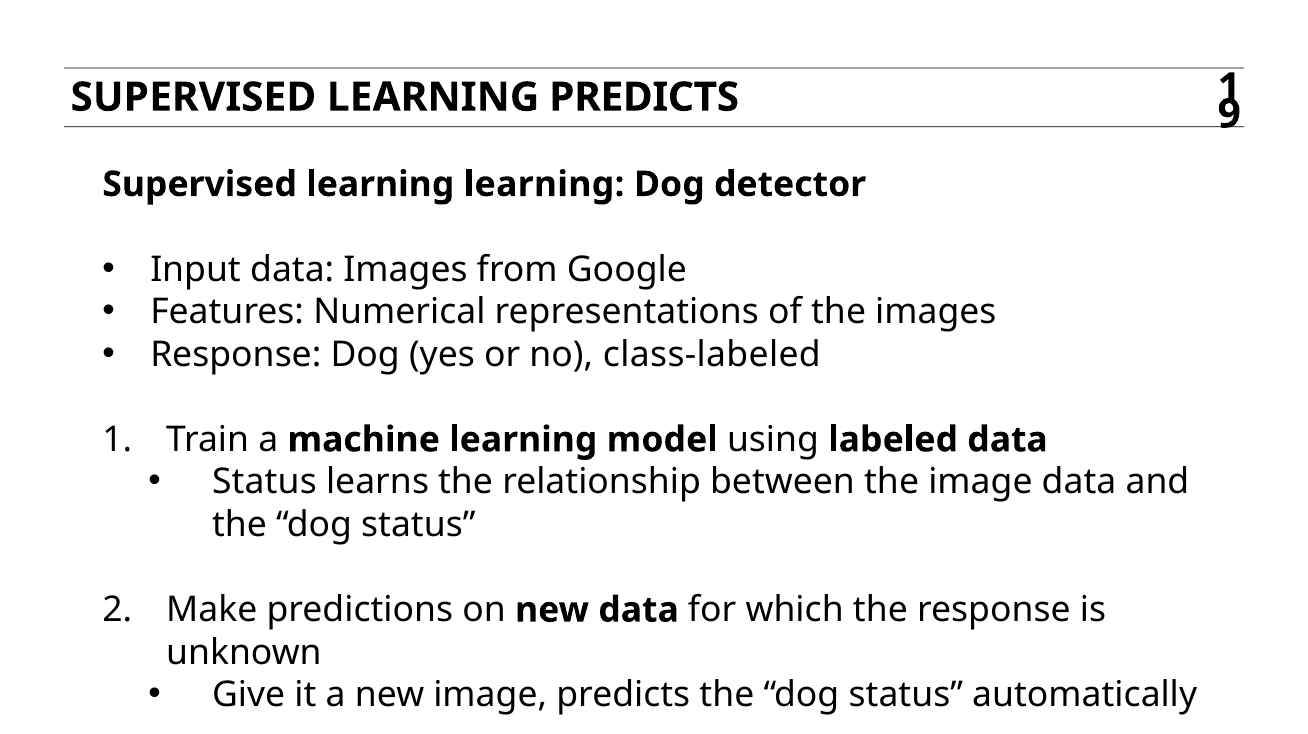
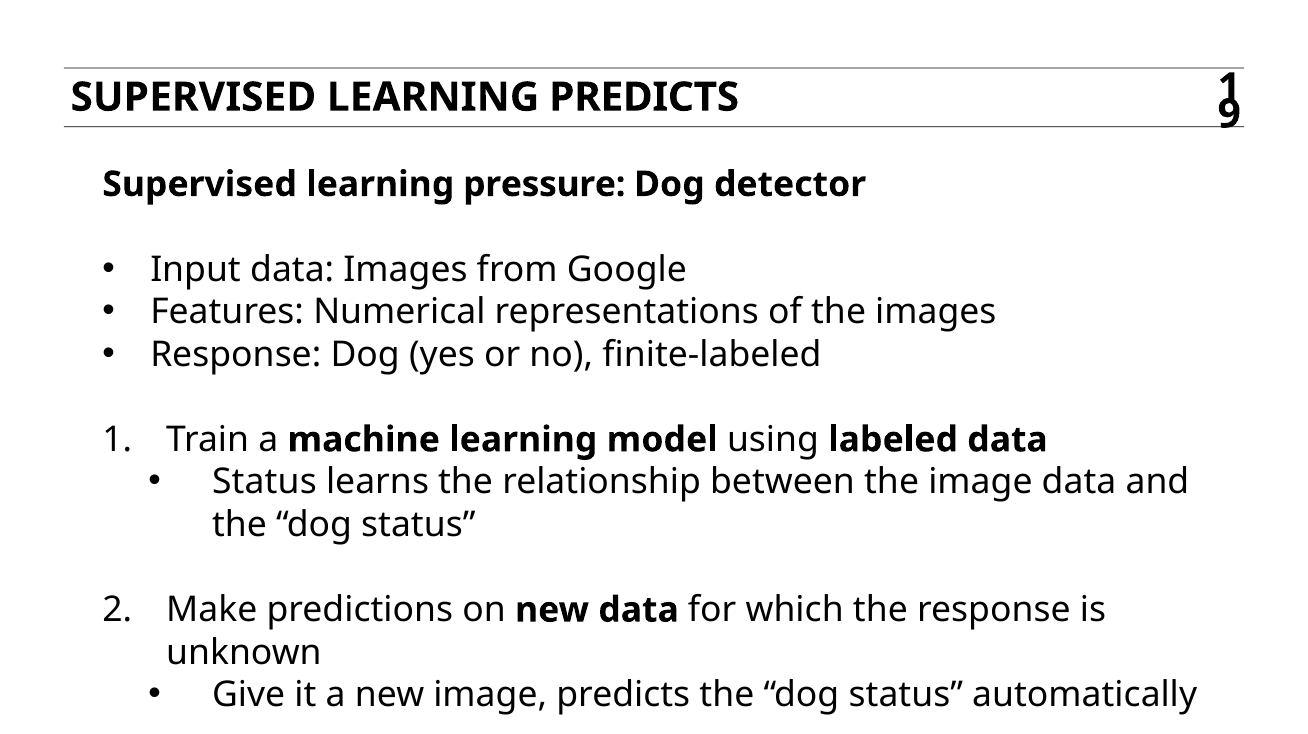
learning learning: learning -> pressure
class-labeled: class-labeled -> finite-labeled
